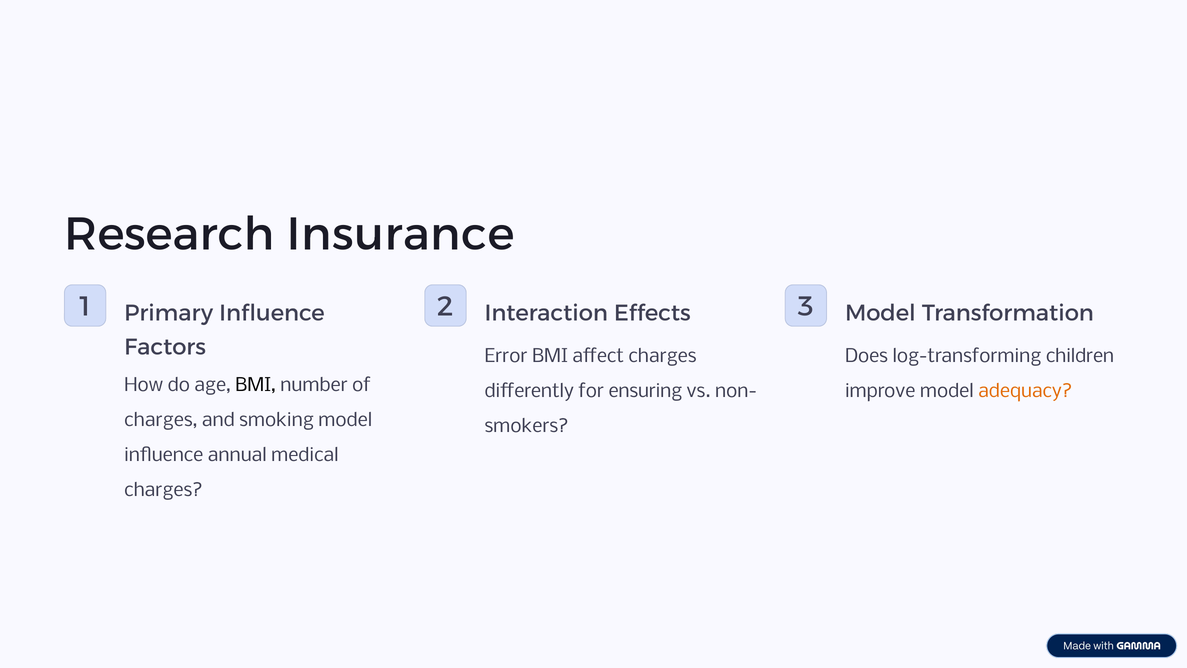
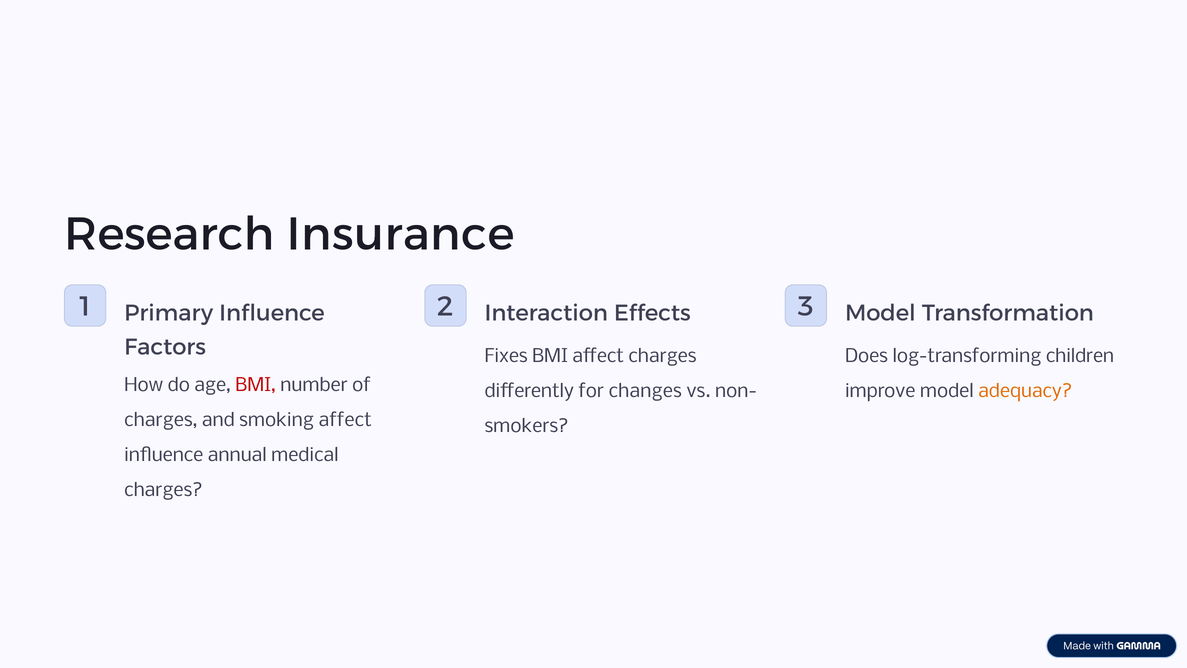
Error: Error -> Fixes
BMI at (256, 385) colour: black -> red
ensuring: ensuring -> changes
smoking model: model -> affect
